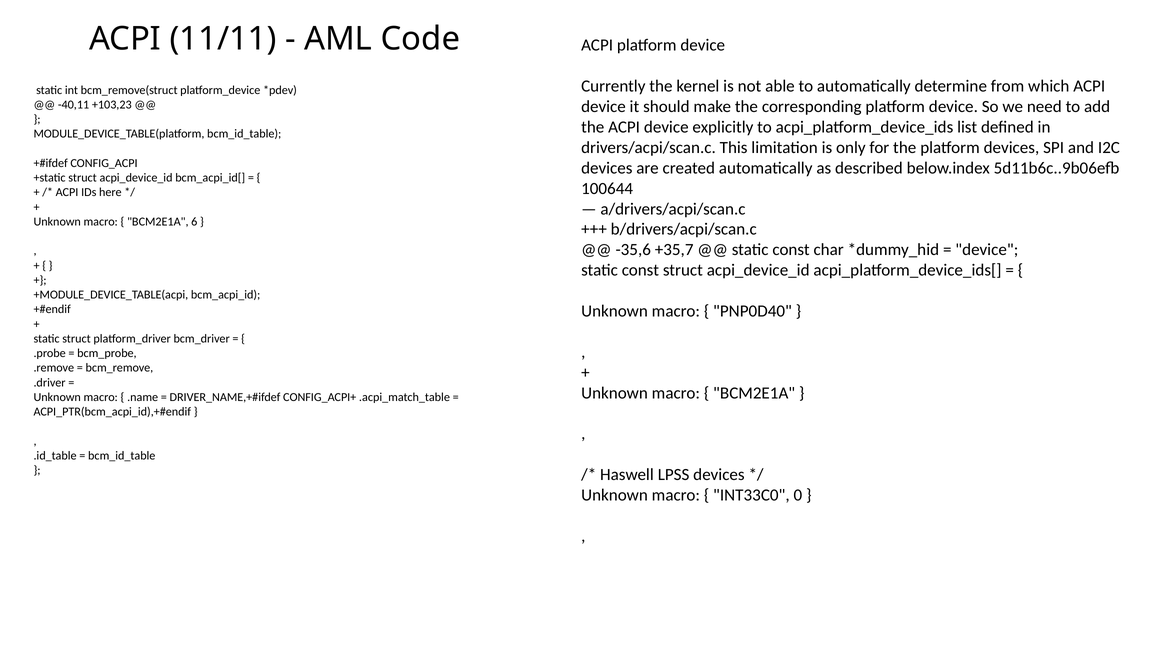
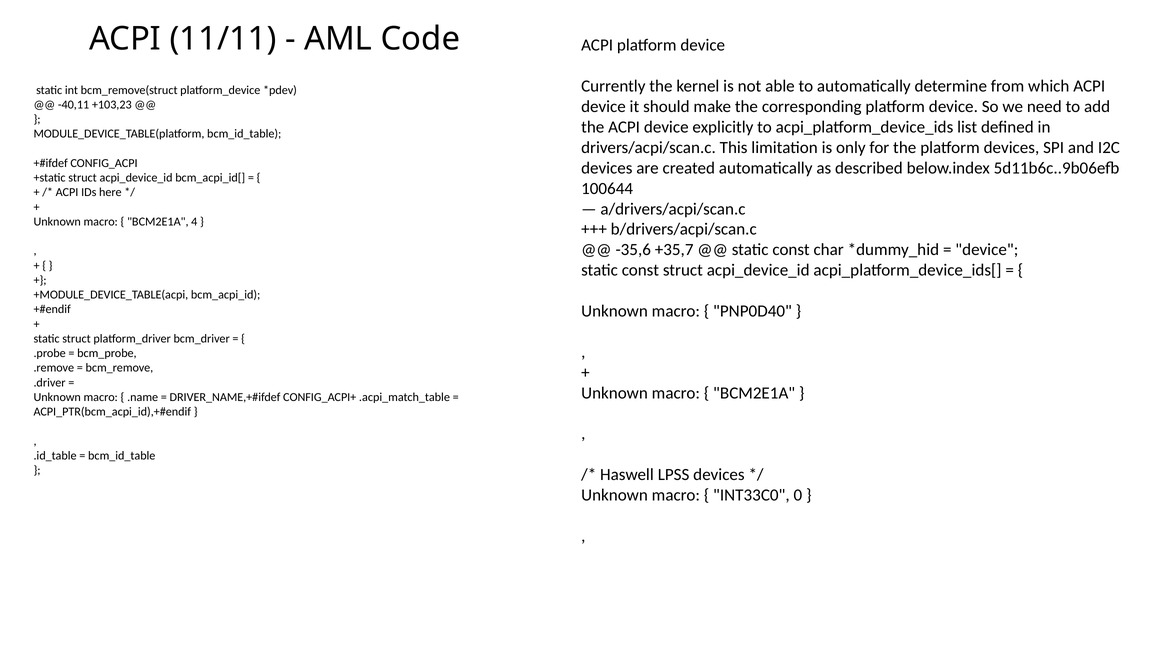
6: 6 -> 4
